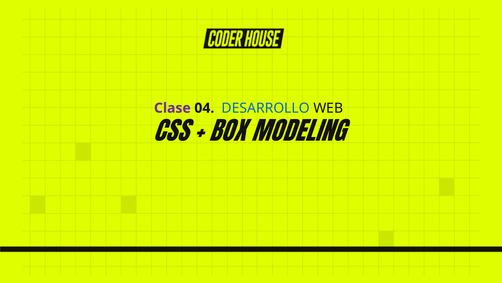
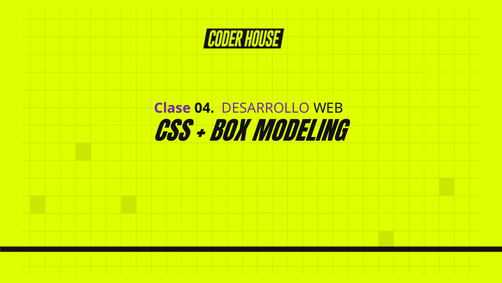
DESARROLLO colour: blue -> purple
